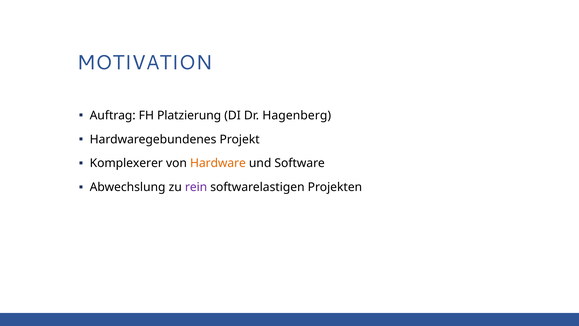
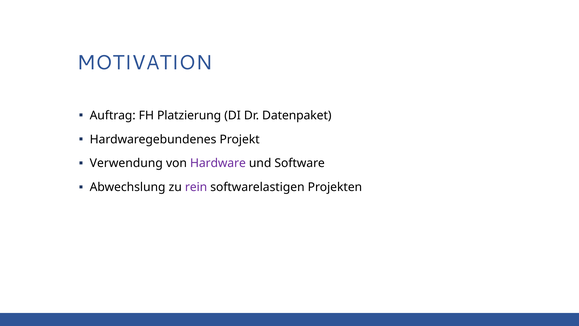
Hagenberg: Hagenberg -> Datenpaket
Komplexerer: Komplexerer -> Verwendung
Hardware colour: orange -> purple
